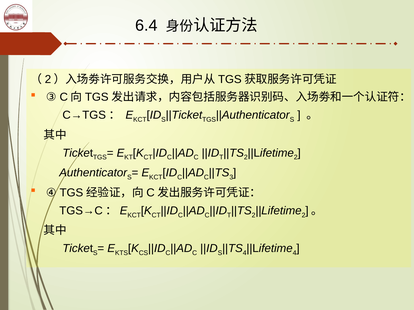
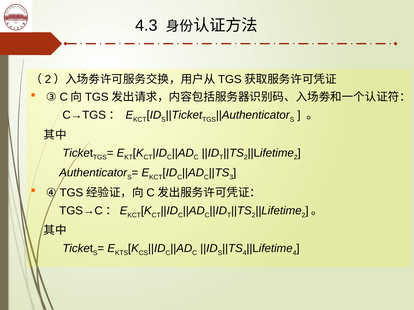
6.4: 6.4 -> 4.3
